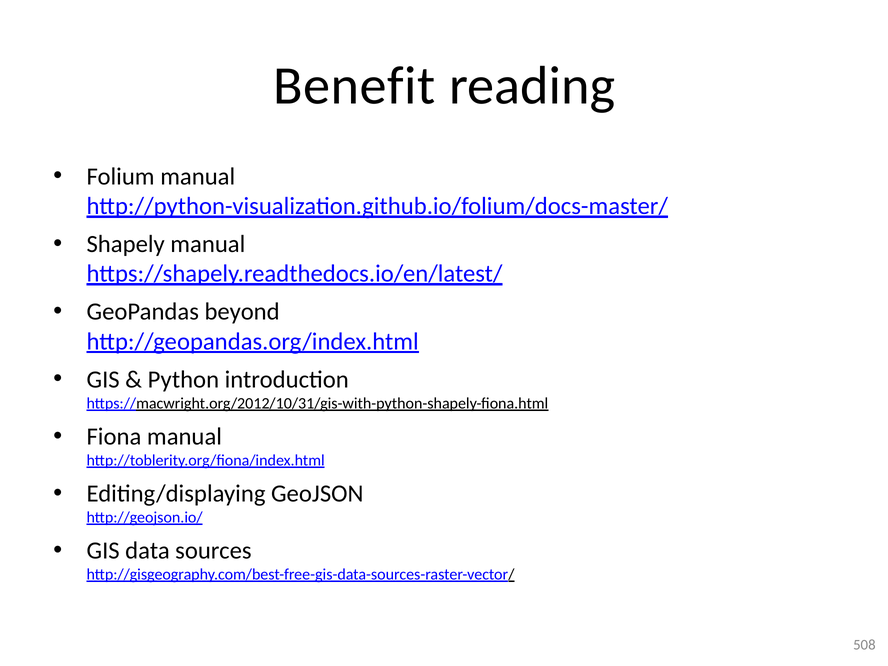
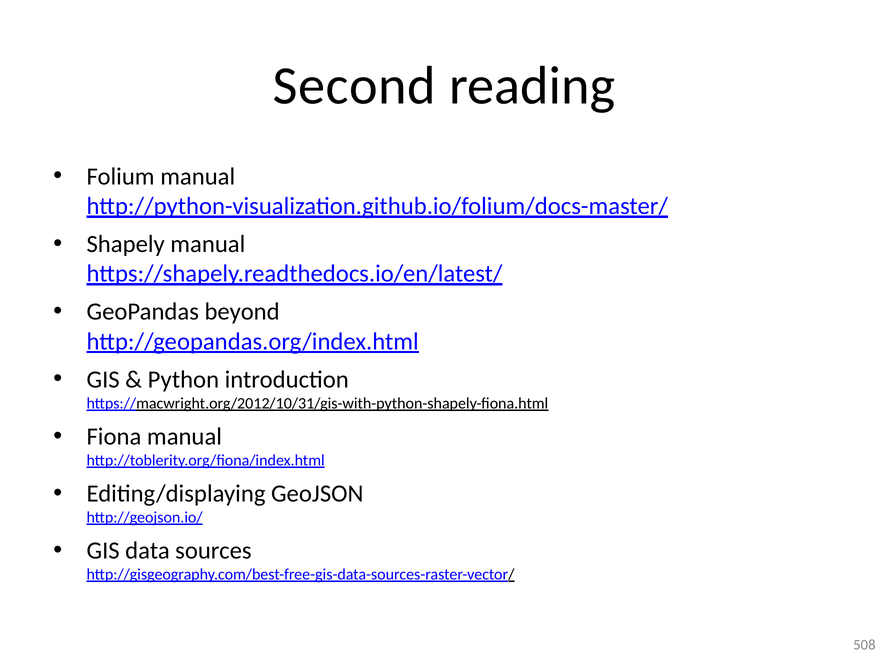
Benefit: Benefit -> Second
